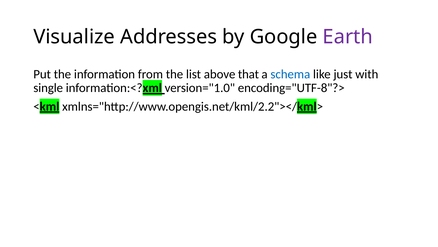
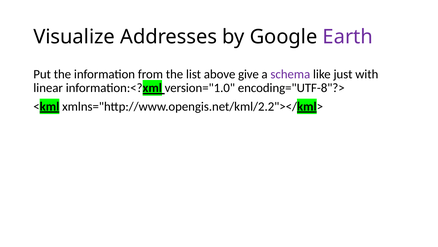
that: that -> give
schema colour: blue -> purple
single: single -> linear
